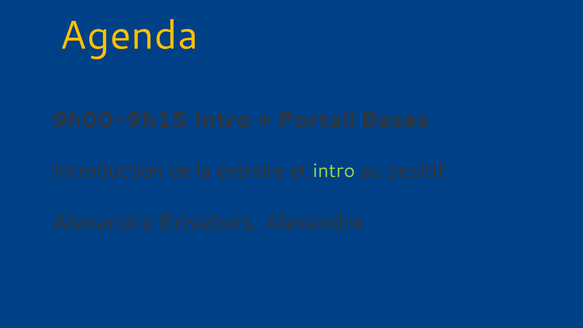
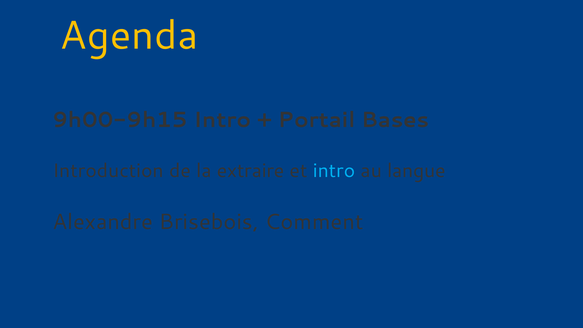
intro at (334, 171) colour: light green -> light blue
positif: positif -> langue
Brisebois Alexandre: Alexandre -> Comment
